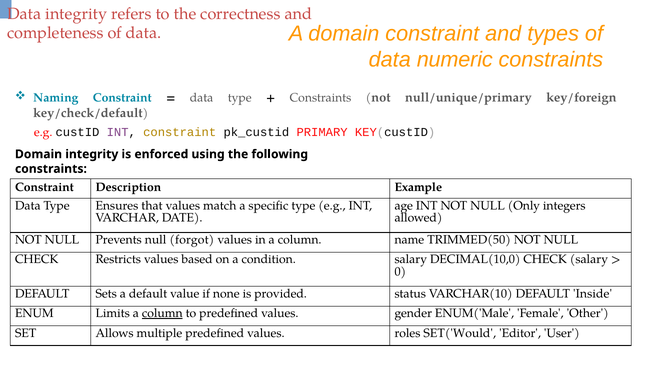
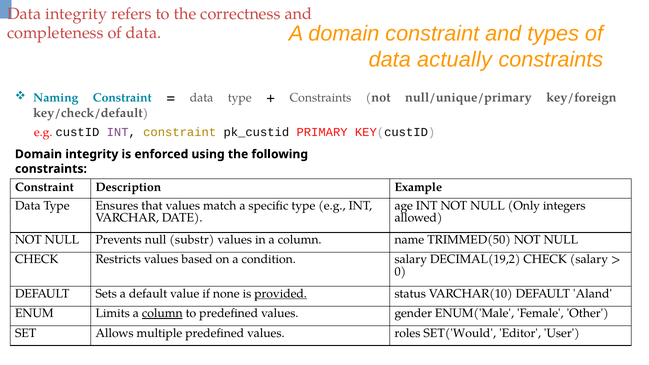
numeric: numeric -> actually
forgot: forgot -> substr
DECIMAL(10,0: DECIMAL(10,0 -> DECIMAL(19,2
provided underline: none -> present
Inside: Inside -> Aland
